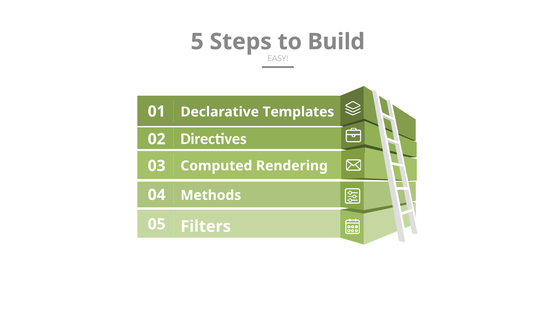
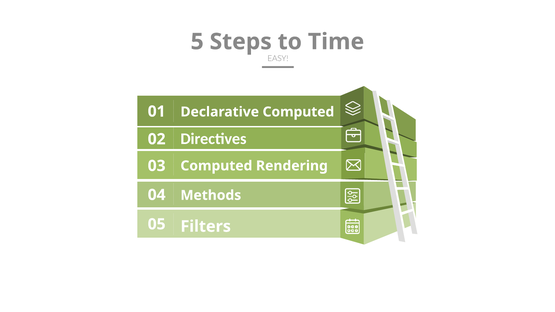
Build: Build -> Time
Declarative Templates: Templates -> Computed
